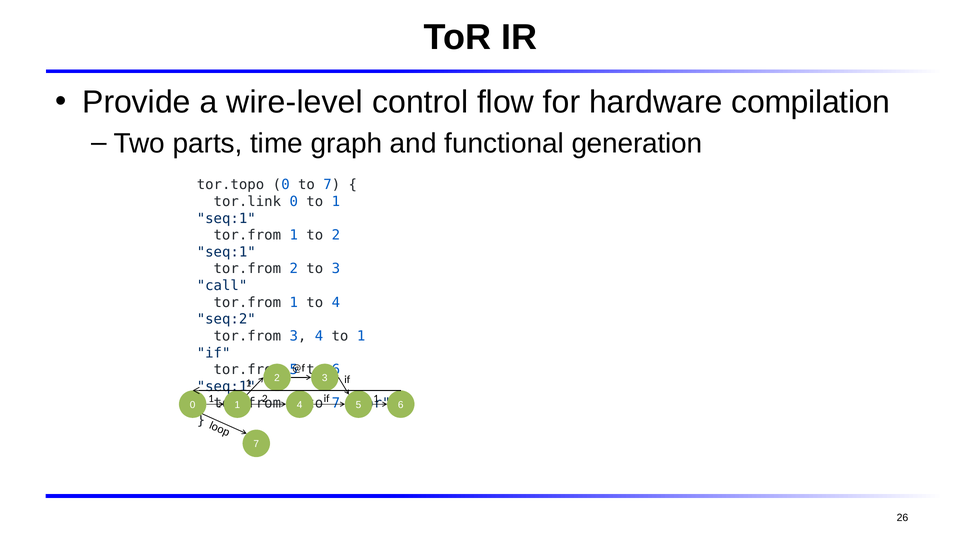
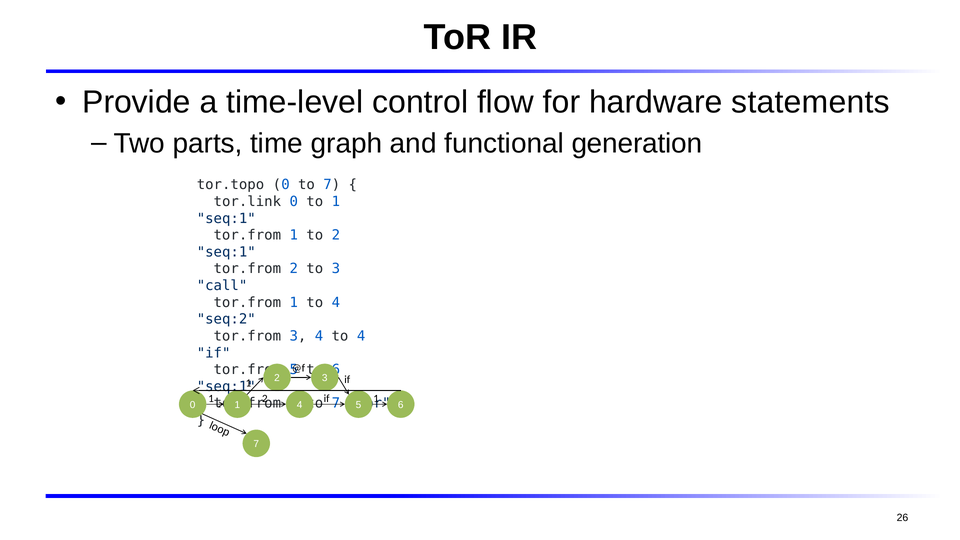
wire-level: wire-level -> time-level
compilation: compilation -> statements
4 to 1: 1 -> 4
